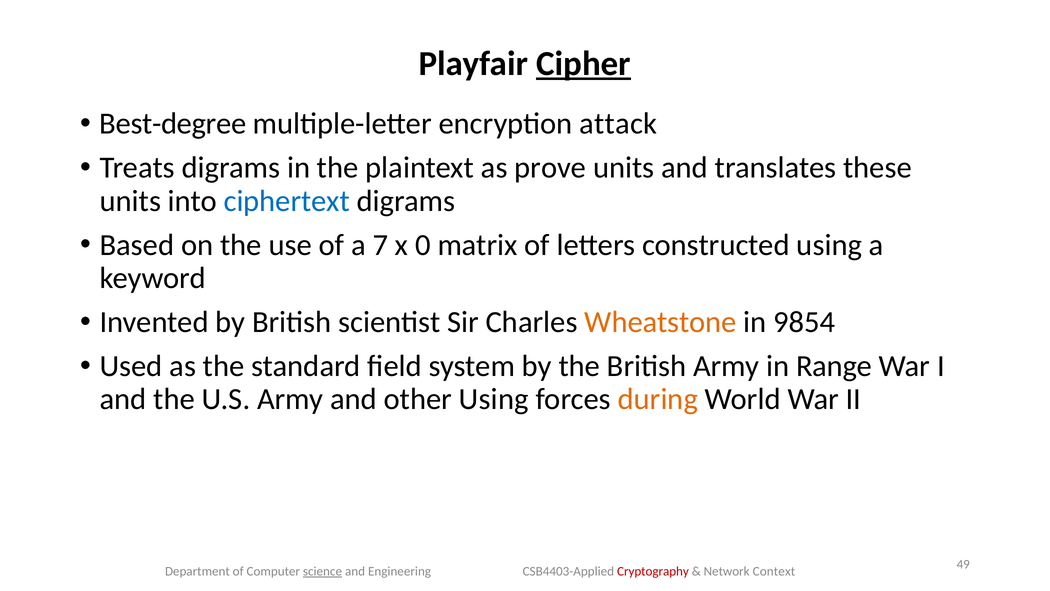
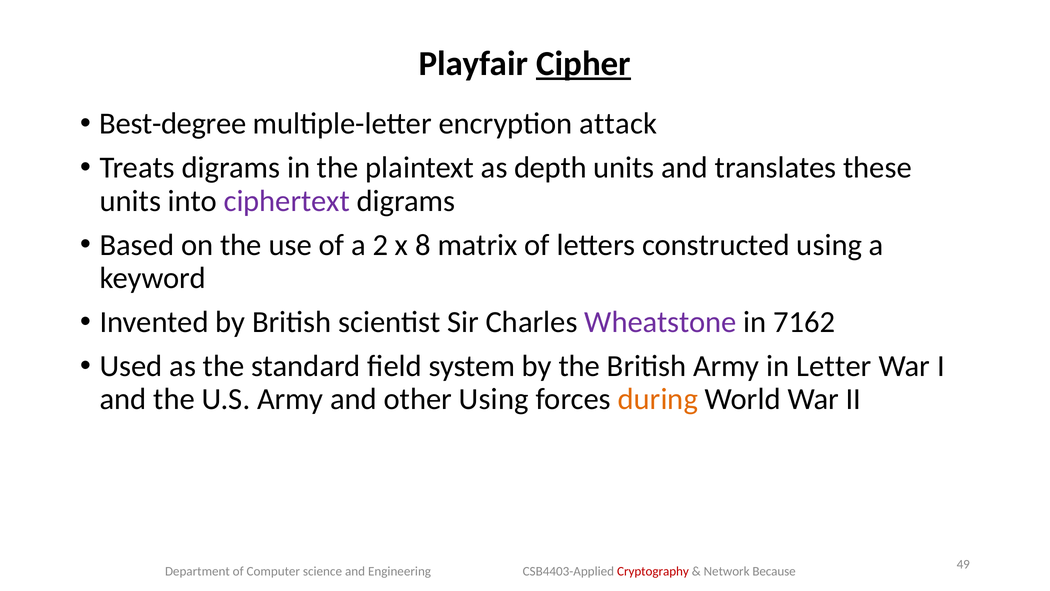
prove: prove -> depth
ciphertext colour: blue -> purple
7: 7 -> 2
0: 0 -> 8
Wheatstone colour: orange -> purple
9854: 9854 -> 7162
Range: Range -> Letter
science underline: present -> none
Context: Context -> Because
